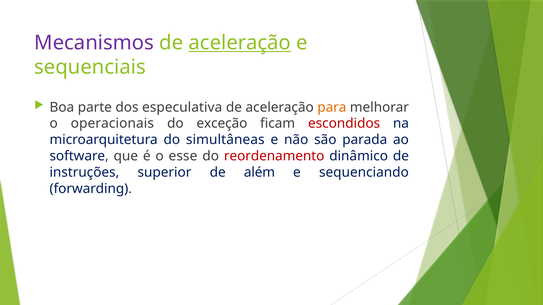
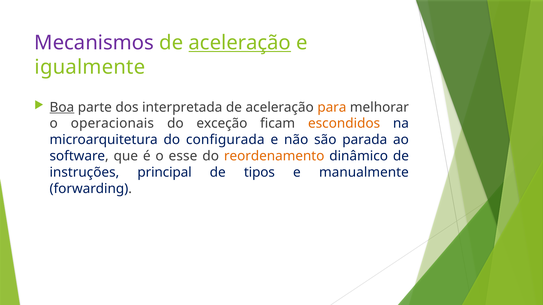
sequenciais: sequenciais -> igualmente
Boa underline: none -> present
especulativa: especulativa -> interpretada
escondidos colour: red -> orange
simultâneas: simultâneas -> configurada
reordenamento colour: red -> orange
superior: superior -> principal
além: além -> tipos
sequenciando: sequenciando -> manualmente
